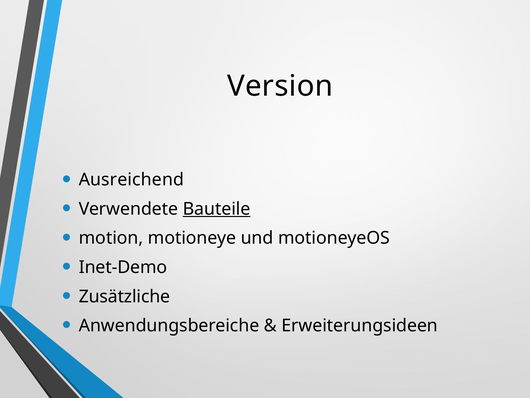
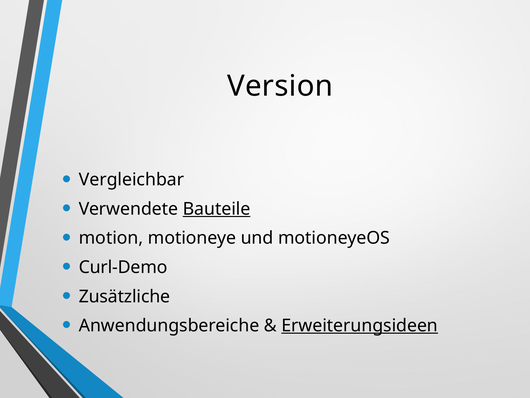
Ausreichend: Ausreichend -> Vergleichbar
Inet-Demo: Inet-Demo -> Curl-Demo
Erweiterungsideen underline: none -> present
